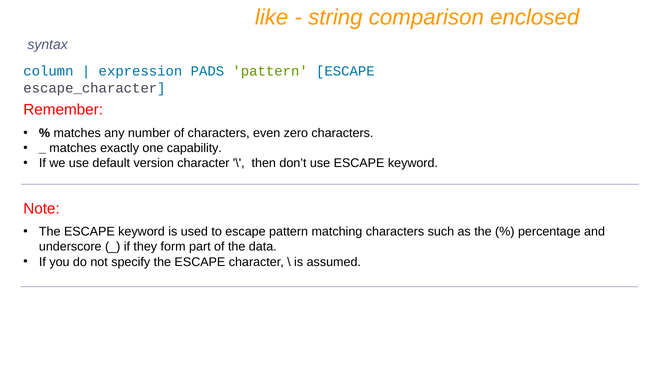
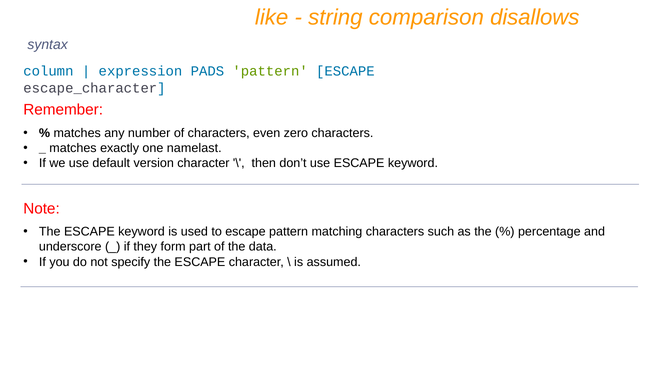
enclosed: enclosed -> disallows
capability: capability -> namelast
